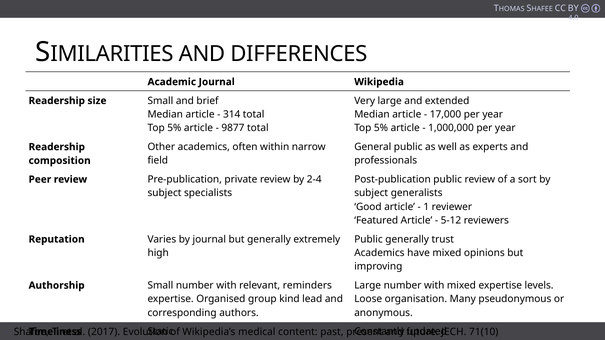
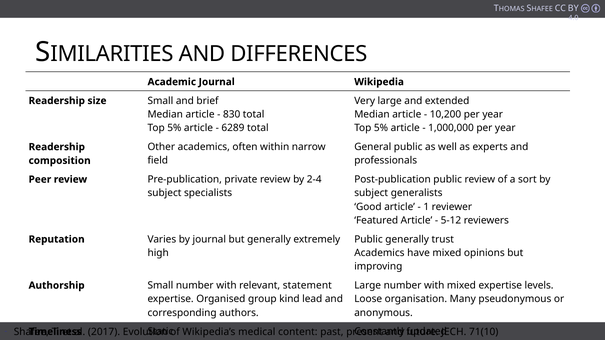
314: 314 -> 830
17,000: 17,000 -> 10,200
9877: 9877 -> 6289
reminders: reminders -> statement
